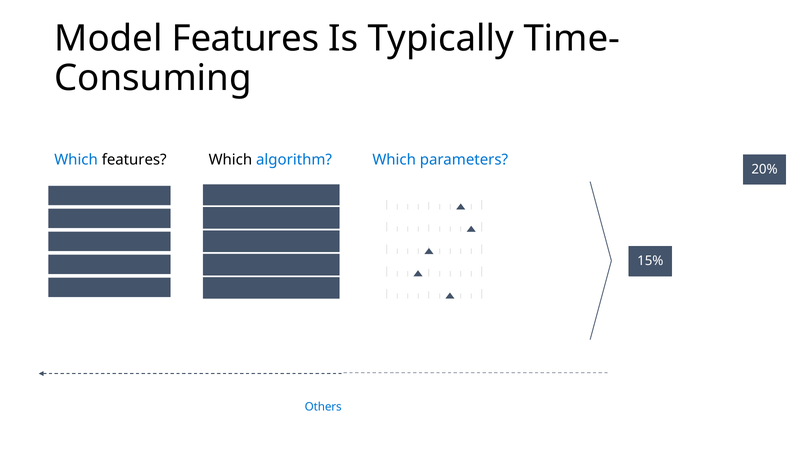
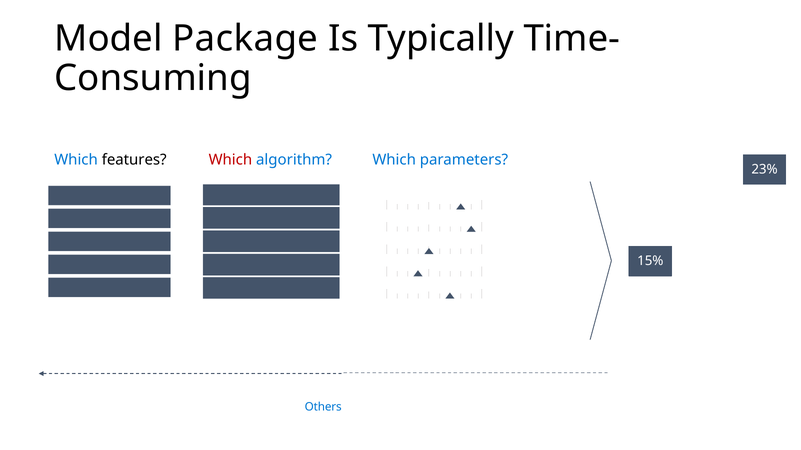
Model Features: Features -> Package
Which at (230, 160) colour: black -> red
20% at (765, 170): 20% -> 23%
